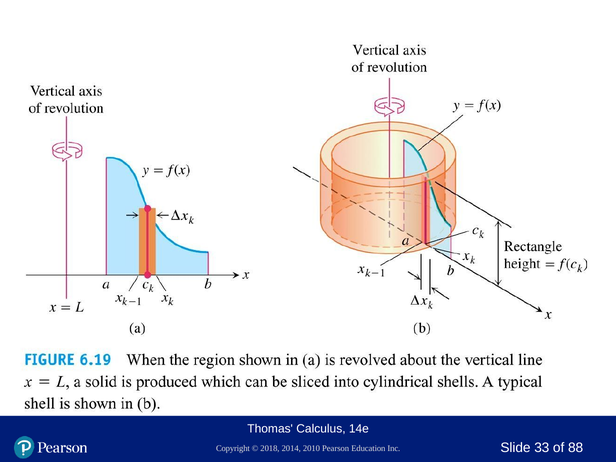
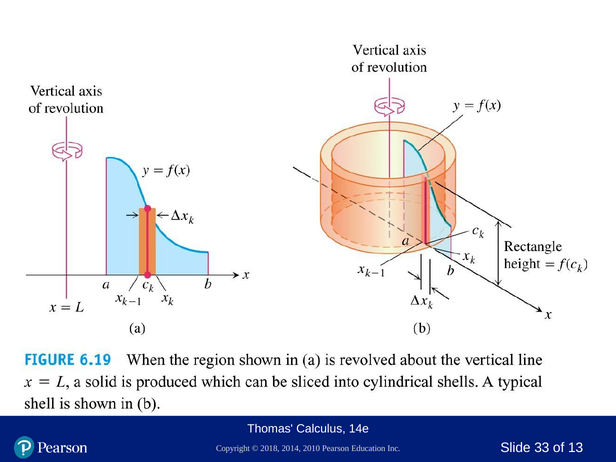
88: 88 -> 13
